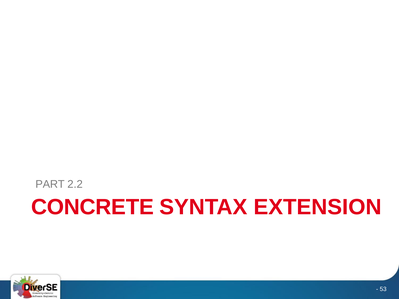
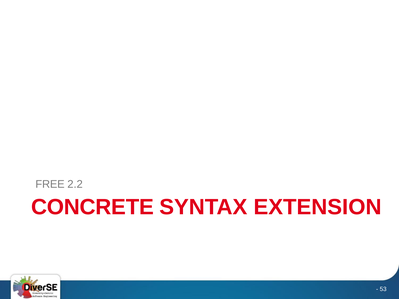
PART: PART -> FREE
